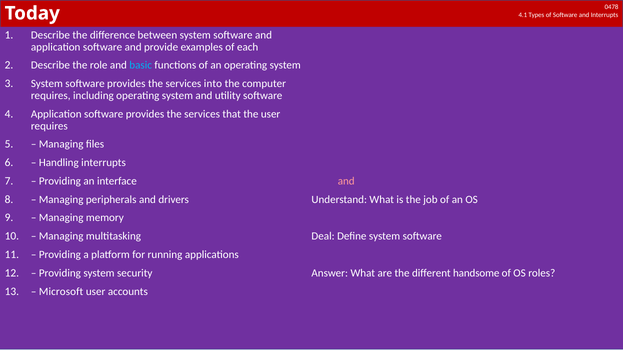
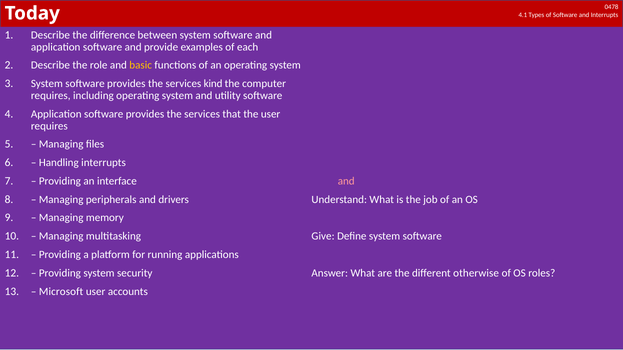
basic colour: light blue -> yellow
into: into -> kind
Deal: Deal -> Give
handsome: handsome -> otherwise
